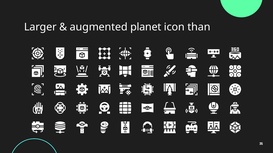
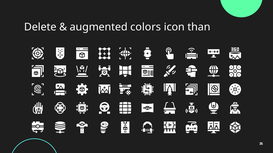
Larger: Larger -> Delete
planet: planet -> colors
